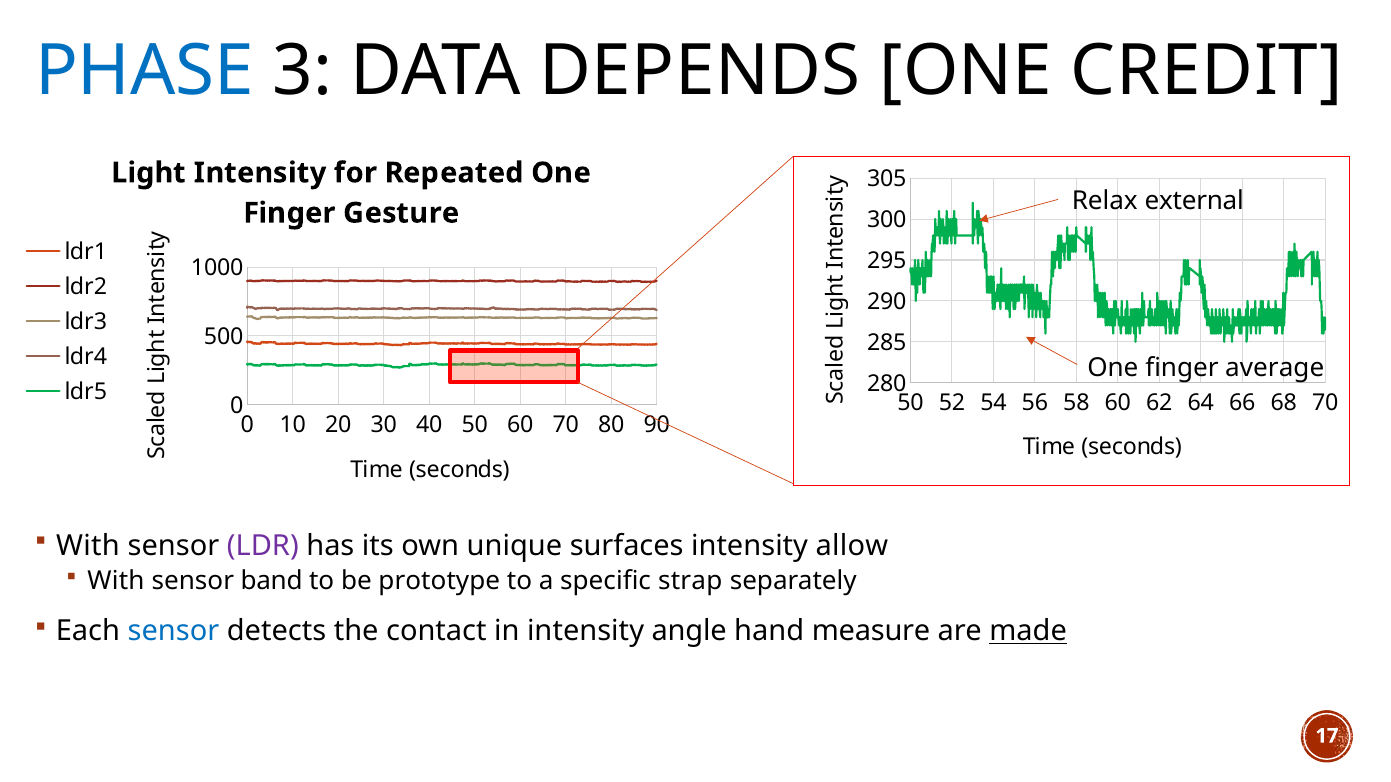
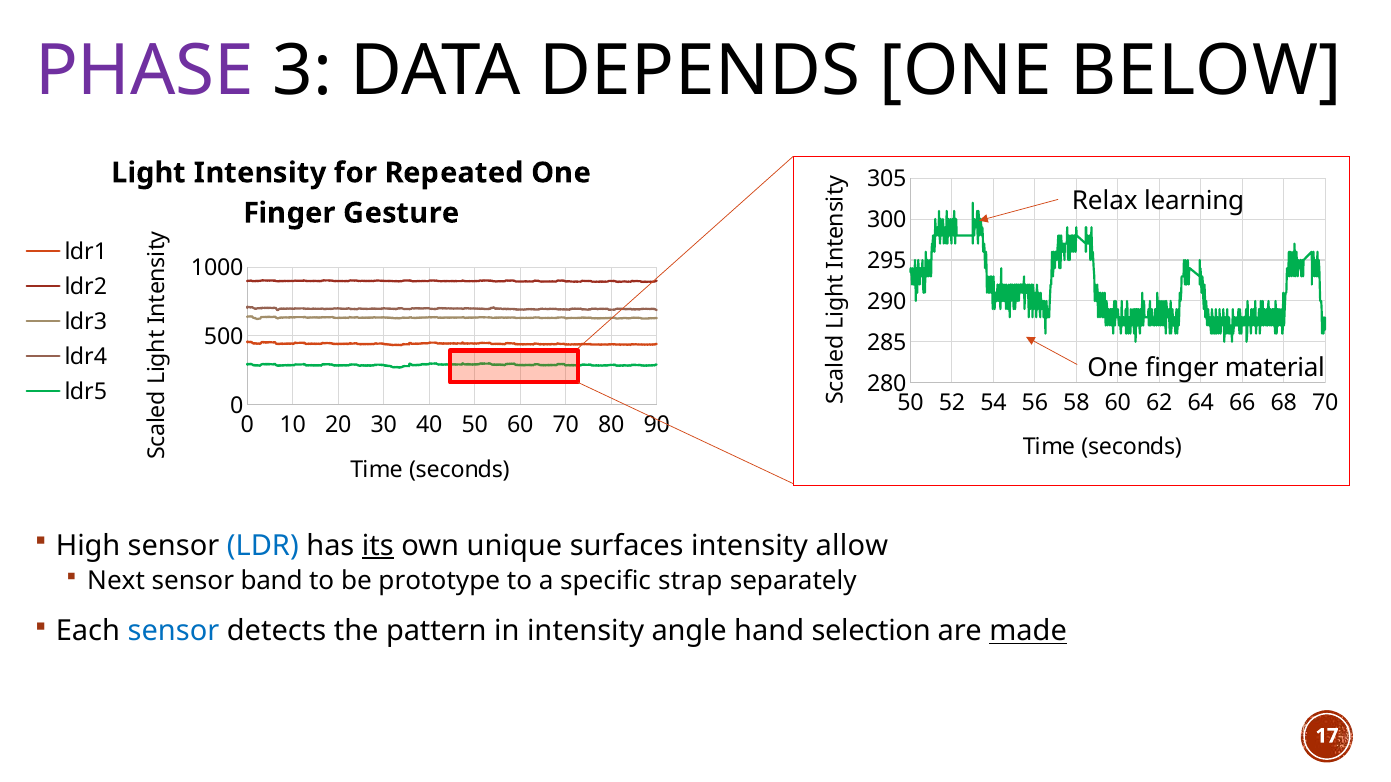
PHASE colour: blue -> purple
CREDIT: CREDIT -> BELOW
external: external -> learning
average: average -> material
With at (88, 546): With -> High
LDR colour: purple -> blue
its underline: none -> present
With at (116, 581): With -> Next
contact: contact -> pattern
measure: measure -> selection
